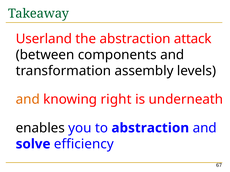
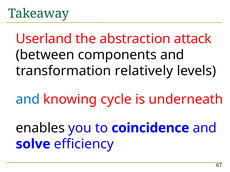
assembly: assembly -> relatively
and at (28, 100) colour: orange -> blue
right: right -> cycle
to abstraction: abstraction -> coincidence
